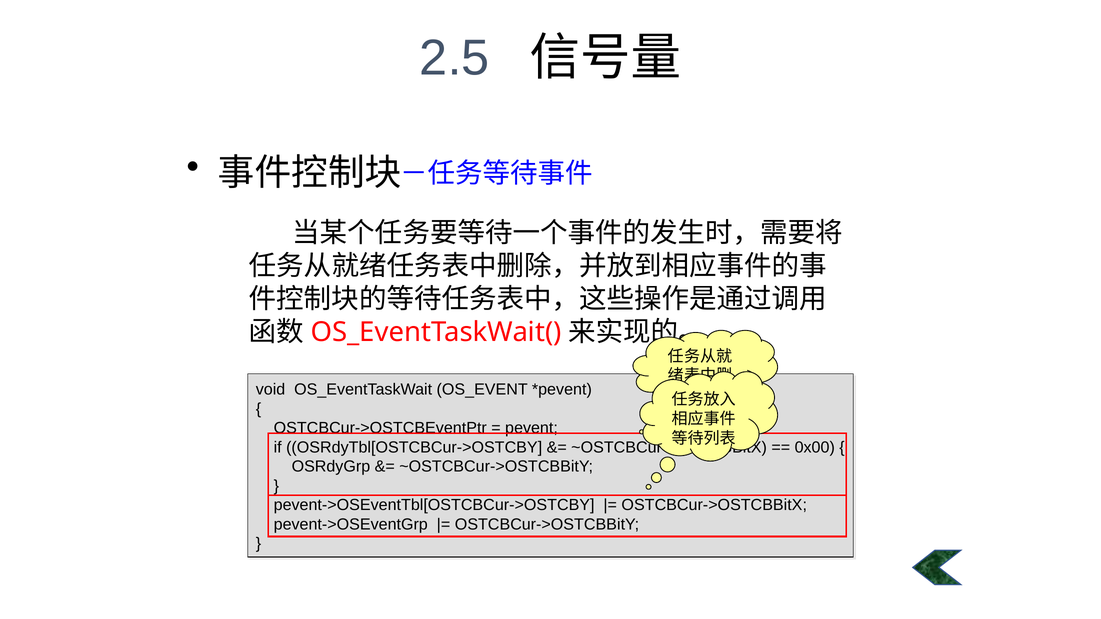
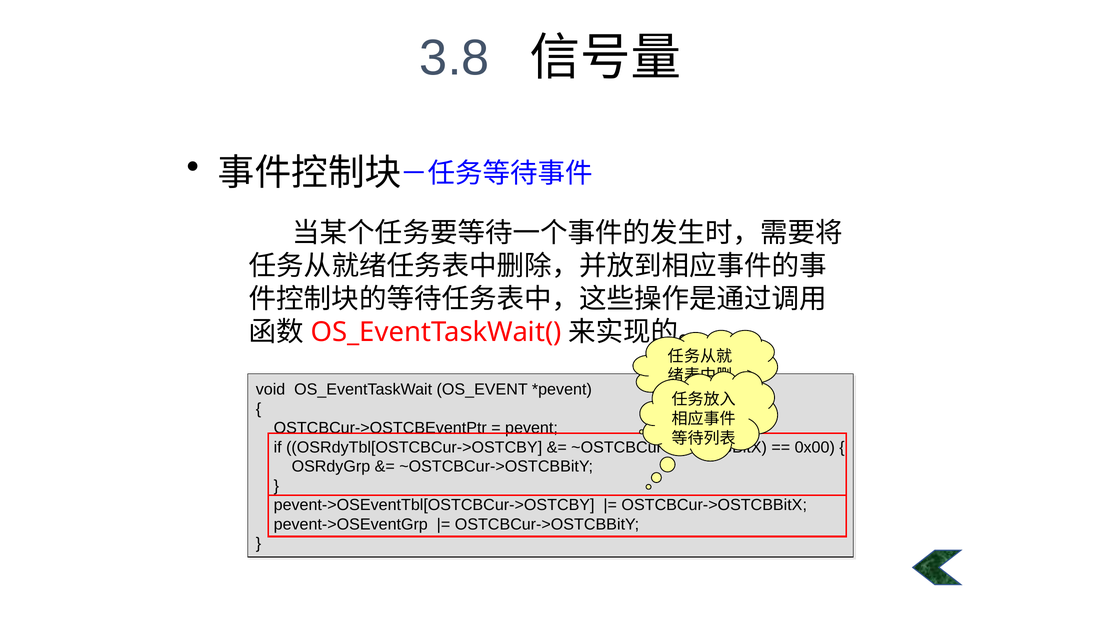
2.5: 2.5 -> 3.8
